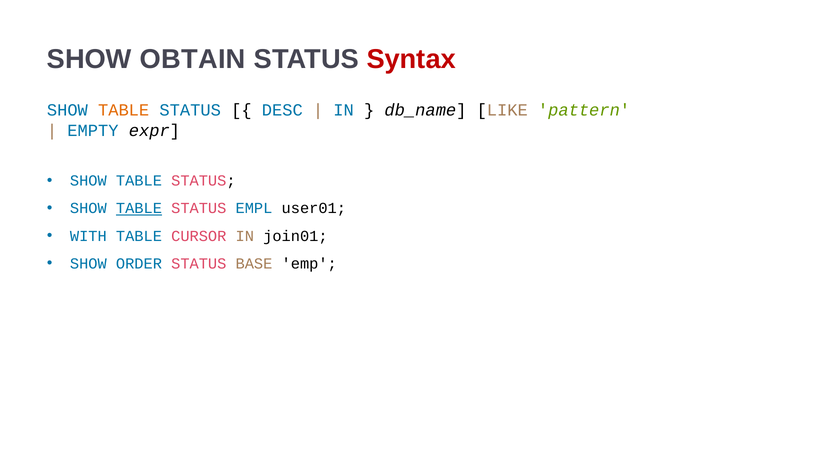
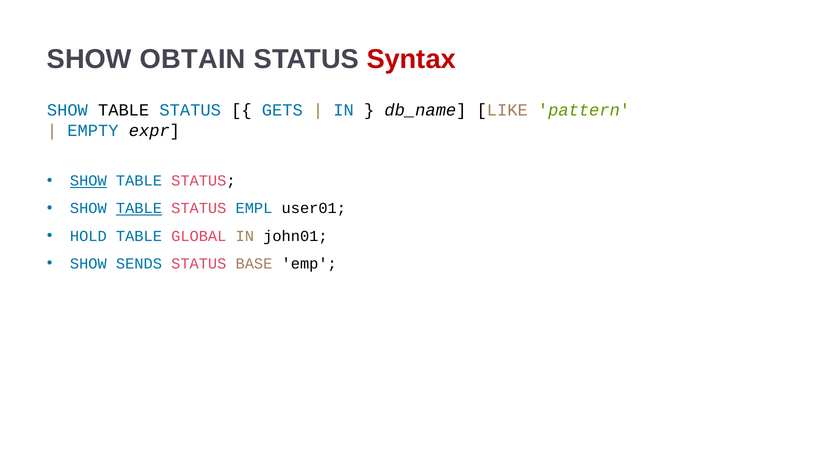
TABLE at (124, 110) colour: orange -> black
DESC: DESC -> GETS
SHOW at (88, 181) underline: none -> present
WITH: WITH -> HOLD
CURSOR: CURSOR -> GLOBAL
join01: join01 -> john01
ORDER: ORDER -> SENDS
